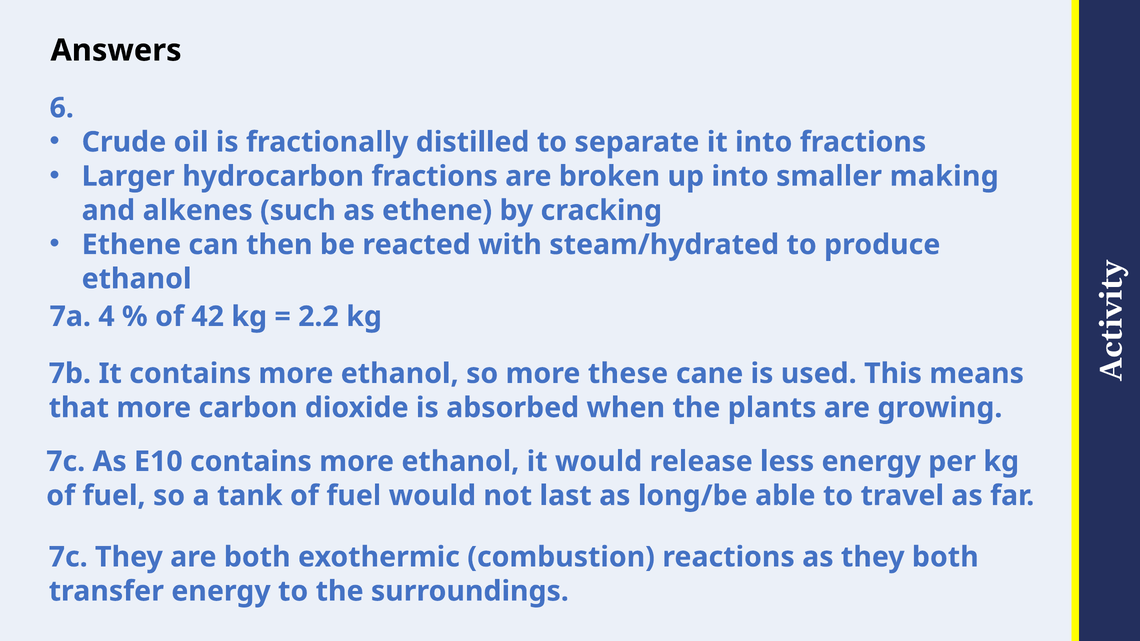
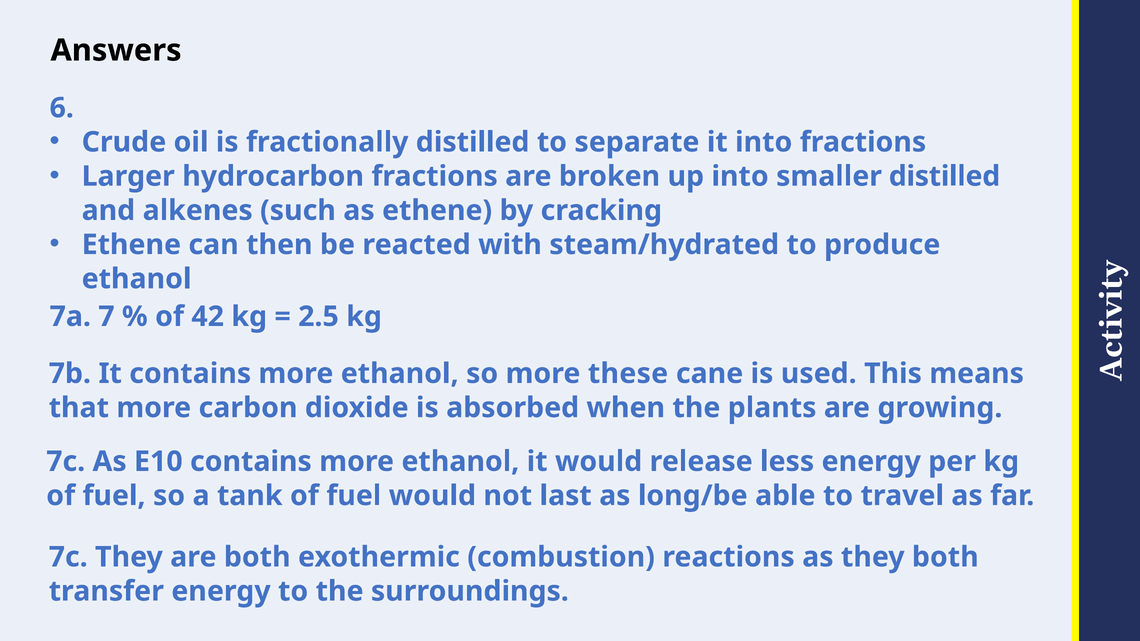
smaller making: making -> distilled
4: 4 -> 7
2.2: 2.2 -> 2.5
